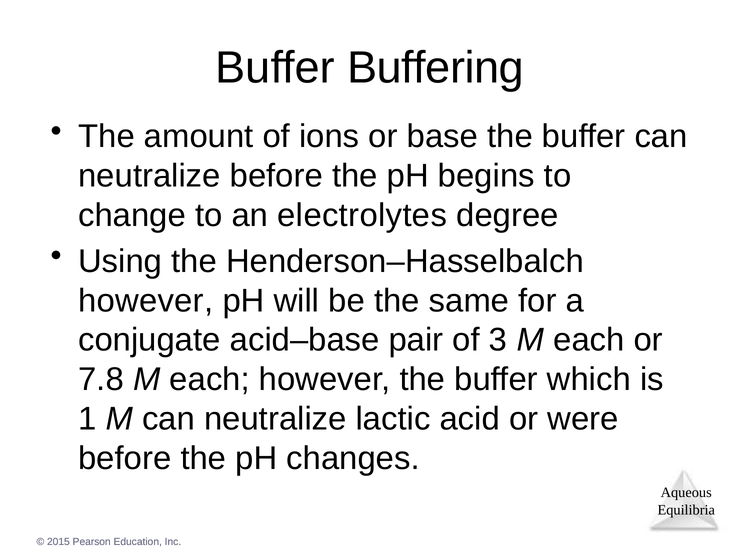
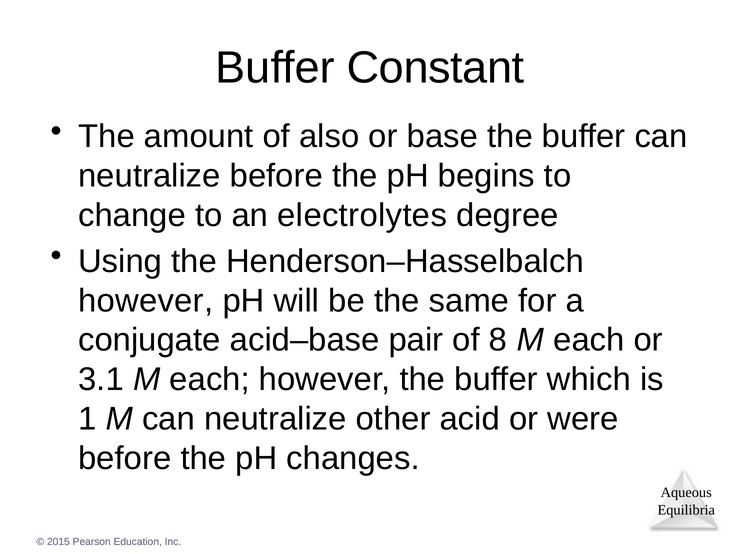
Buffering: Buffering -> Constant
ions: ions -> also
3: 3 -> 8
7.8: 7.8 -> 3.1
lactic: lactic -> other
